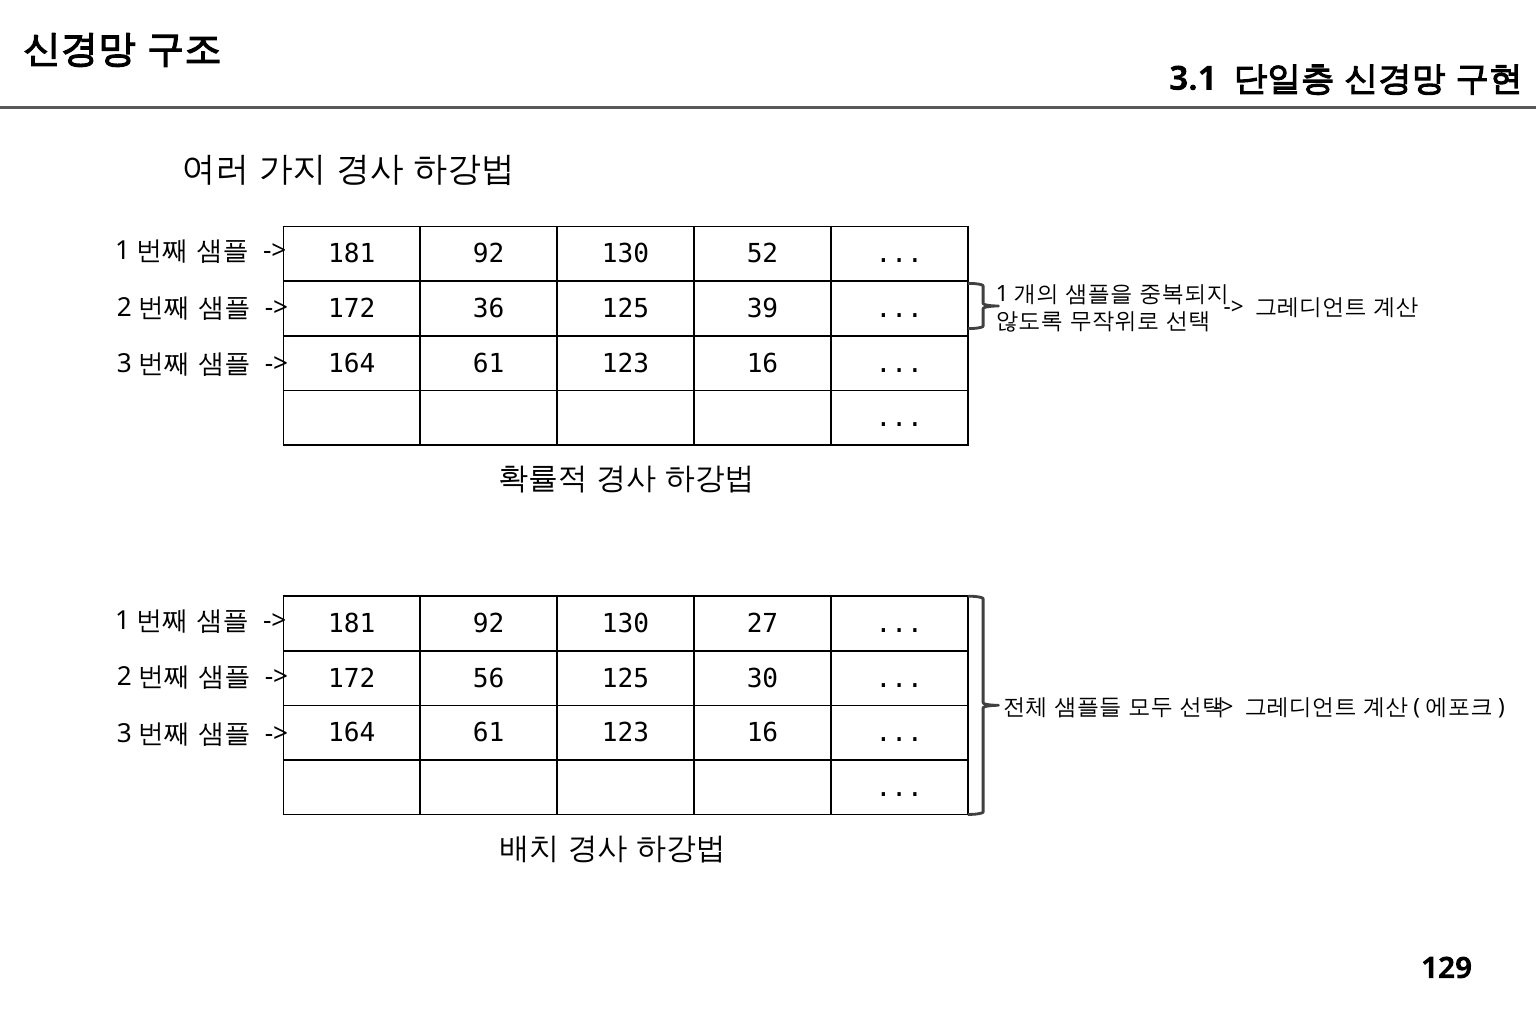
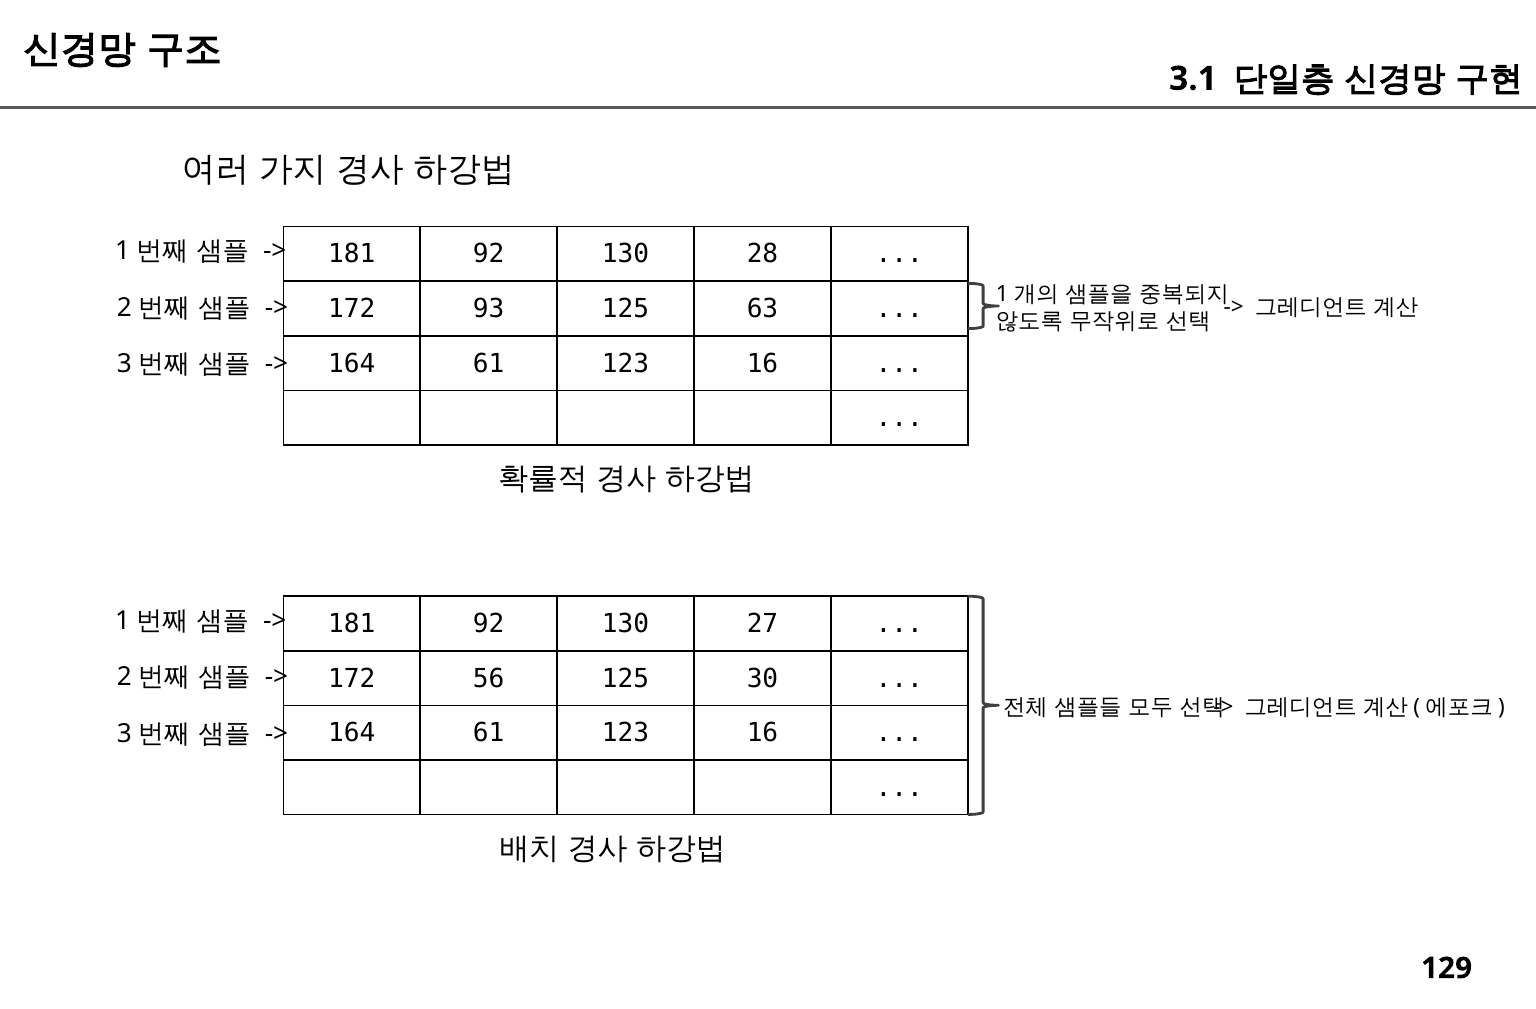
52: 52 -> 28
36: 36 -> 93
39: 39 -> 63
